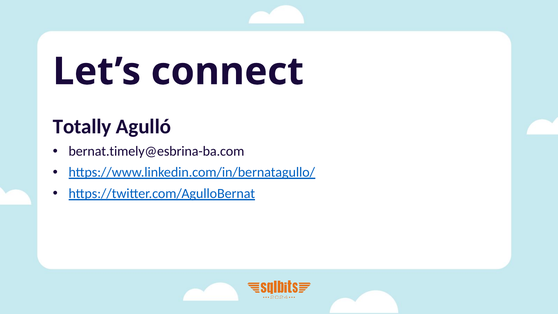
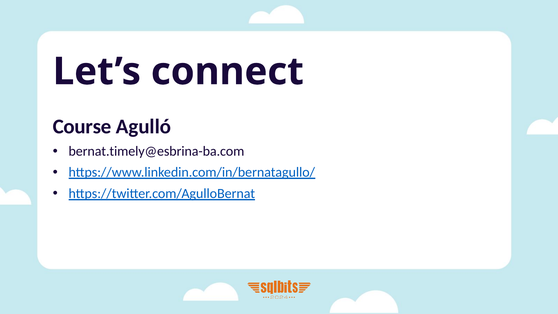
Totally: Totally -> Course
